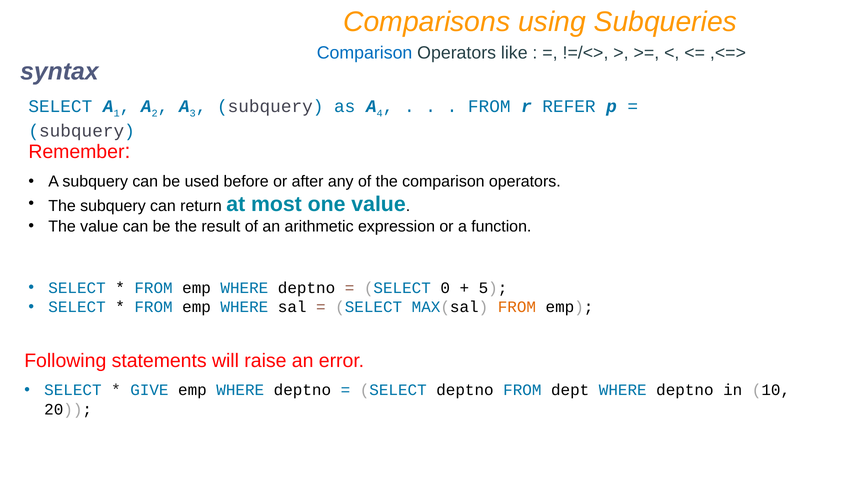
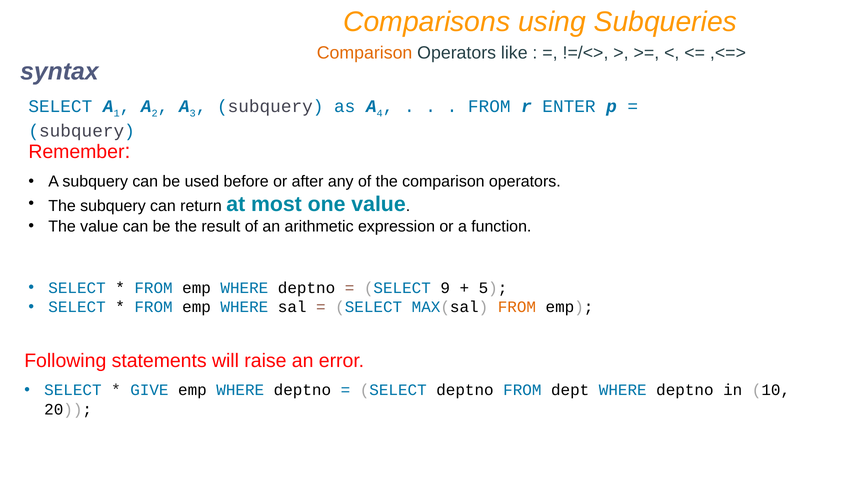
Comparison at (365, 53) colour: blue -> orange
REFER: REFER -> ENTER
0: 0 -> 9
